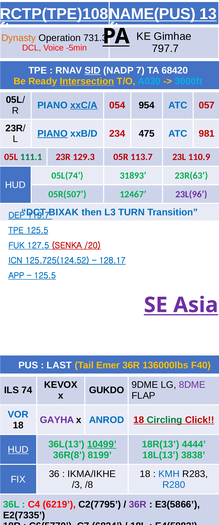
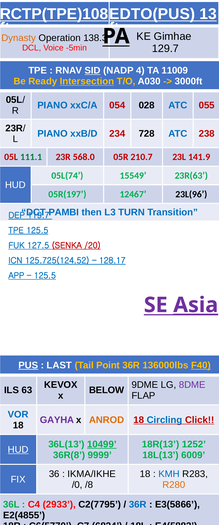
NAME(PUS: NAME(PUS -> EDTO(PUS
731.3: 731.3 -> 138.3
797.7: 797.7 -> 129.7
7: 7 -> 4
68420: 68420 -> 11009
A030 colour: light blue -> white
3000ft colour: light blue -> white
xxC/A underline: present -> none
954: 954 -> 028
057: 057 -> 055
PIANO at (52, 133) underline: present -> none
475: 475 -> 728
981: 981 -> 238
129.3: 129.3 -> 568.0
113.7: 113.7 -> 210.7
110.9: 110.9 -> 141.9
31893: 31893 -> 15549
05R(507: 05R(507 -> 05R(197
23L(96 colour: purple -> black
BIXAK: BIXAK -> PAMBI
Asia underline: none -> present
PUS underline: none -> present
Emer: Emer -> Point
F40 underline: none -> present
74: 74 -> 63
GUKDO: GUKDO -> BELOW
ANROD colour: blue -> orange
Circling colour: green -> blue
4444: 4444 -> 1252
8199: 8199 -> 9999
3838: 3838 -> 6009
/3: /3 -> /0
R280 colour: blue -> orange
6219: 6219 -> 2933
36R at (138, 503) colour: purple -> blue
E2(7335: E2(7335 -> E2(4855
